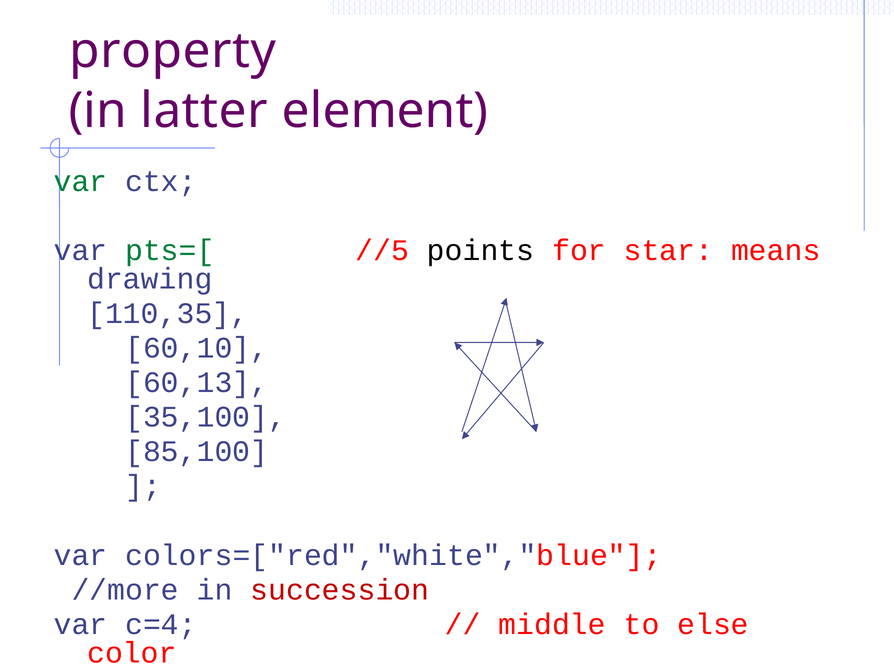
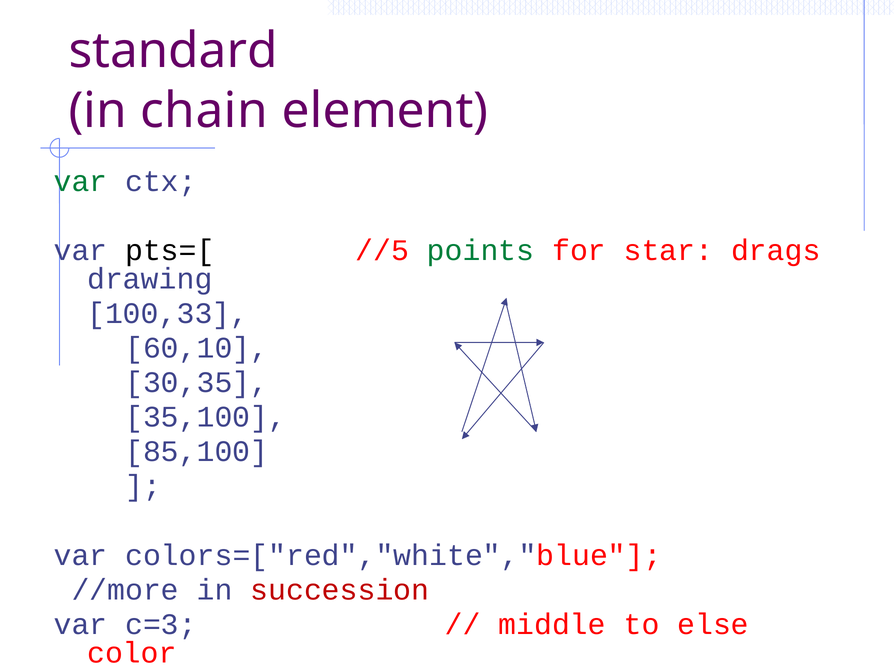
property: property -> standard
latter: latter -> chain
pts=[ colour: green -> black
points colour: black -> green
means: means -> drags
110,35: 110,35 -> 100,33
60,13: 60,13 -> 30,35
c=4: c=4 -> c=3
